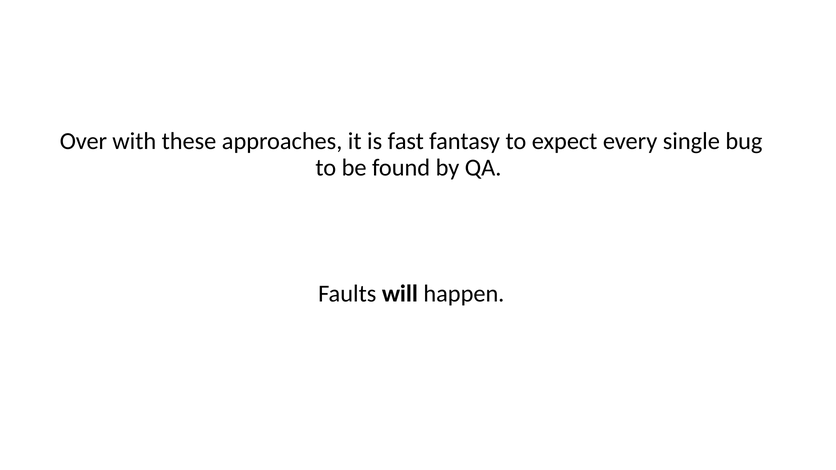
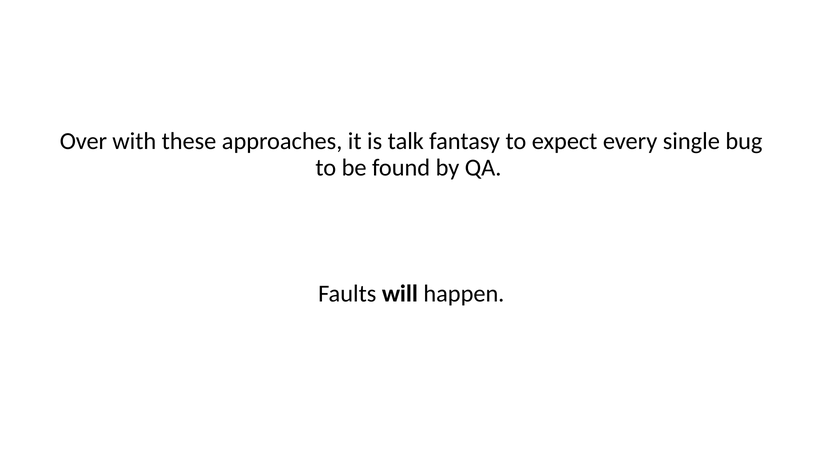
fast: fast -> talk
